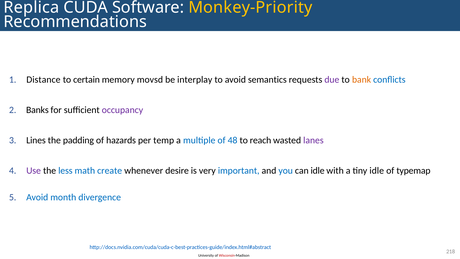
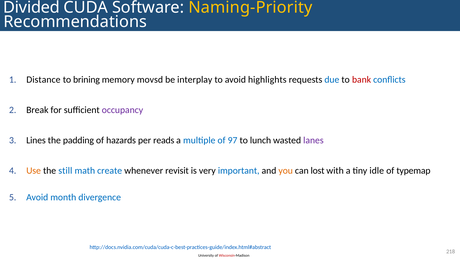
Replica: Replica -> Divided
Monkey-Priority: Monkey-Priority -> Naming-Priority
certain: certain -> brining
semantics: semantics -> highlights
due colour: purple -> blue
bank colour: orange -> red
Banks: Banks -> Break
temp: temp -> reads
48: 48 -> 97
reach: reach -> lunch
Use colour: purple -> orange
less: less -> still
desire: desire -> revisit
you colour: blue -> orange
can idle: idle -> lost
